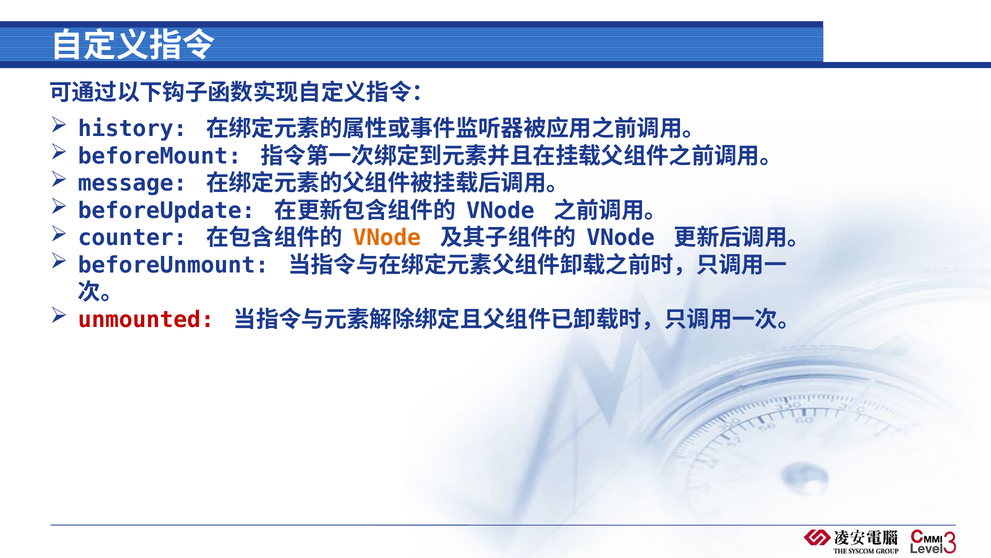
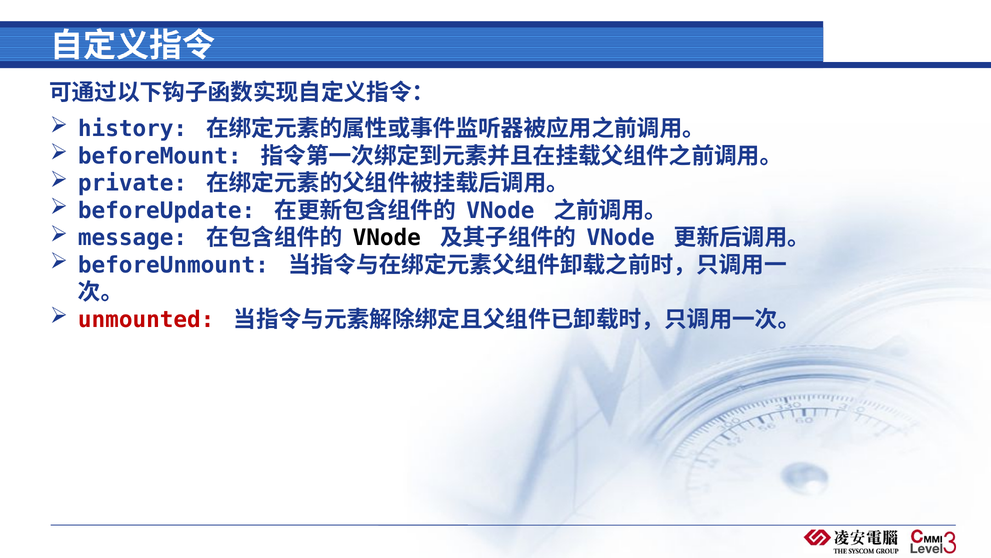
message: message -> private
counter: counter -> message
VNode at (387, 238) colour: orange -> black
